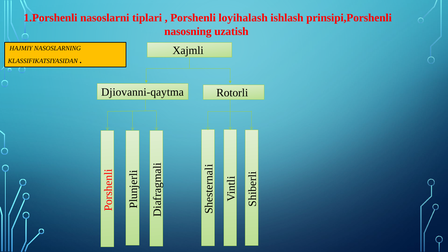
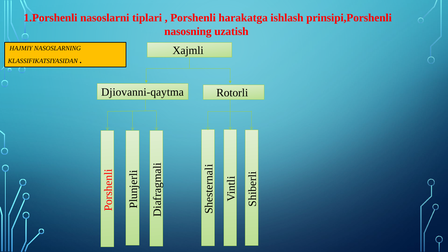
loyihalash: loyihalash -> harakatga
